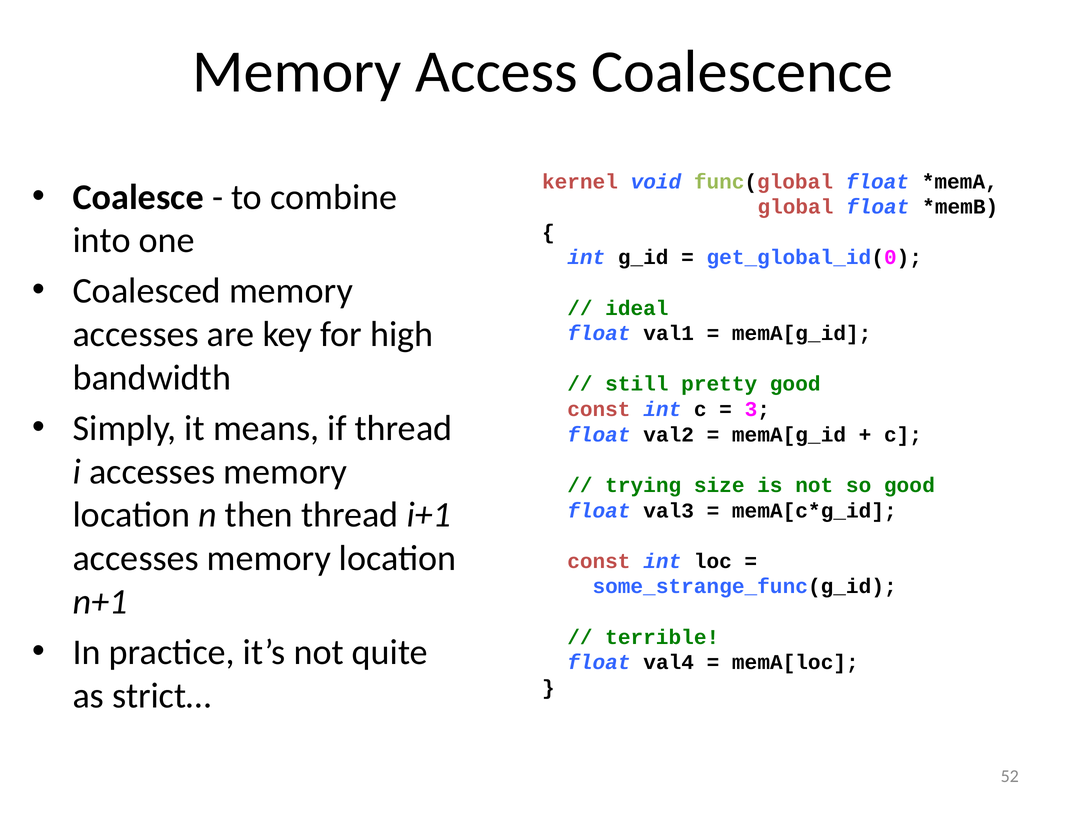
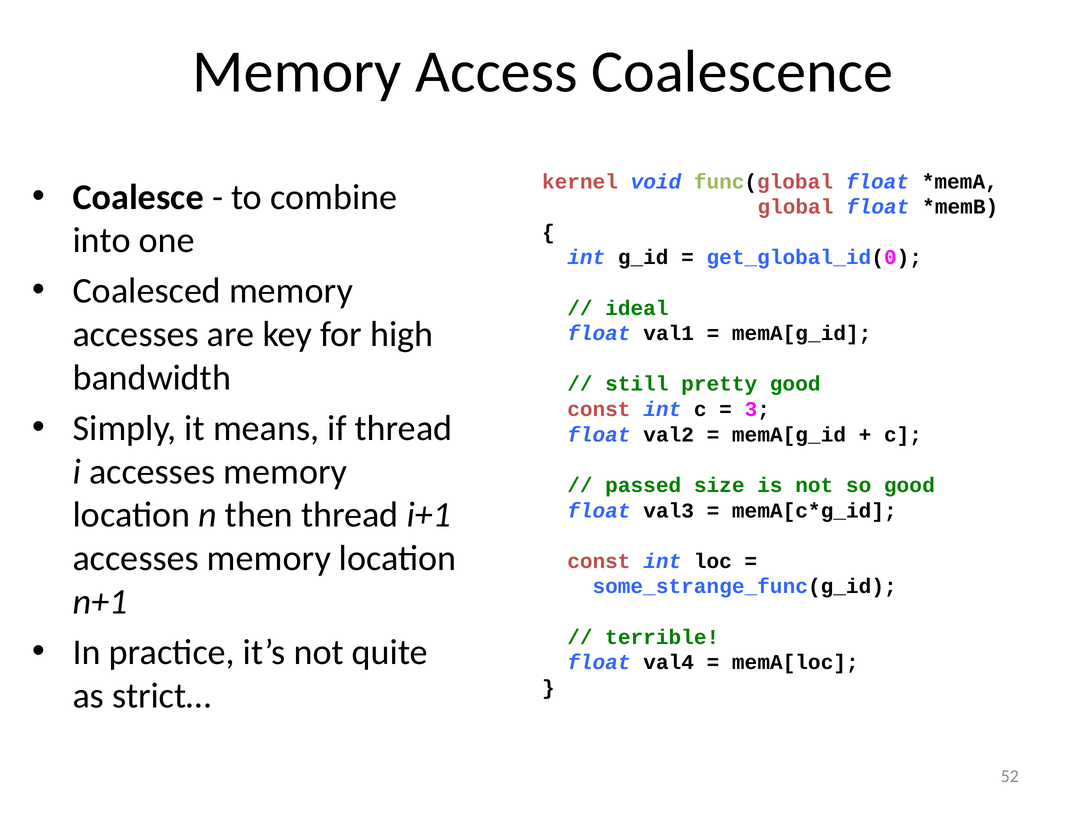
trying: trying -> passed
